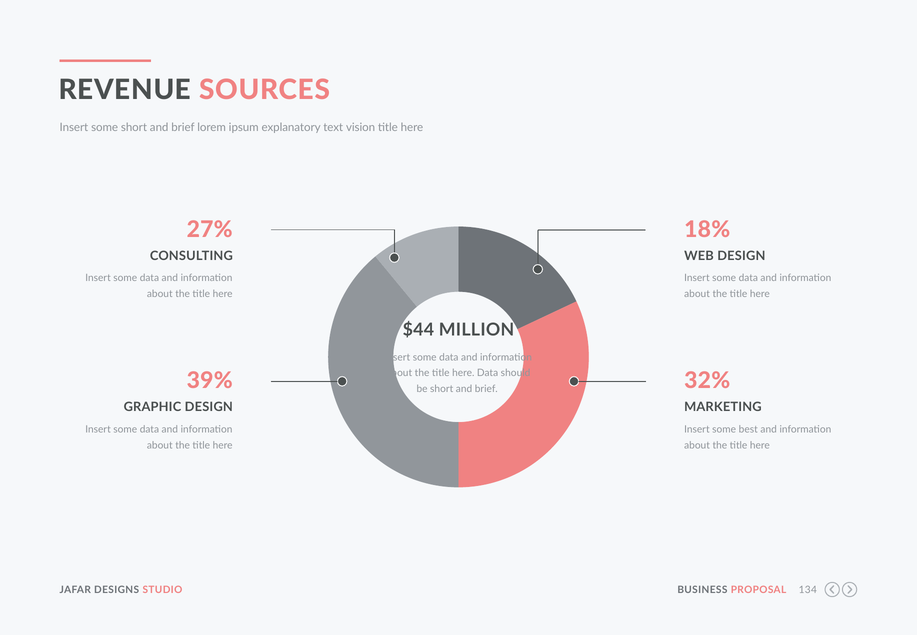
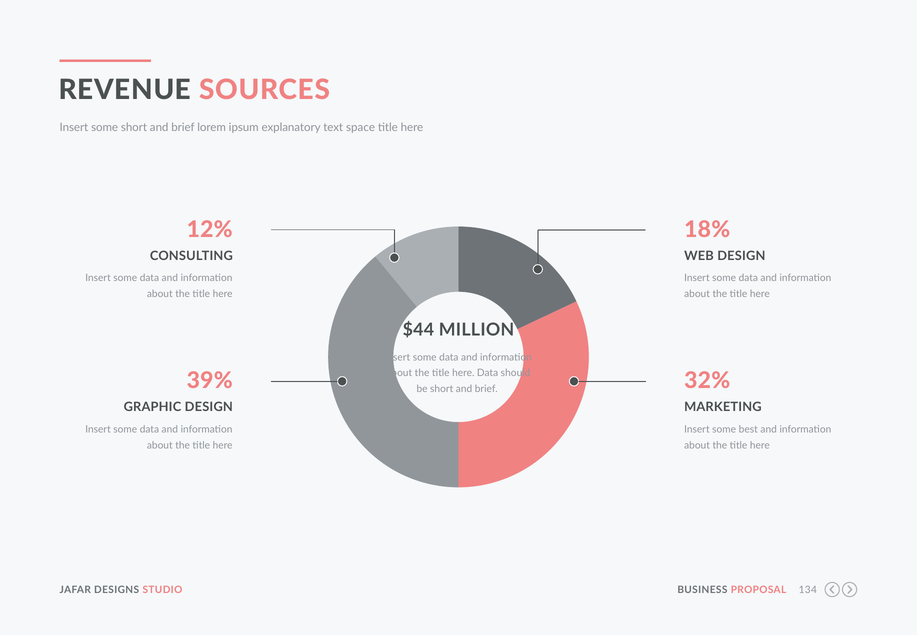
vision: vision -> space
27%: 27% -> 12%
